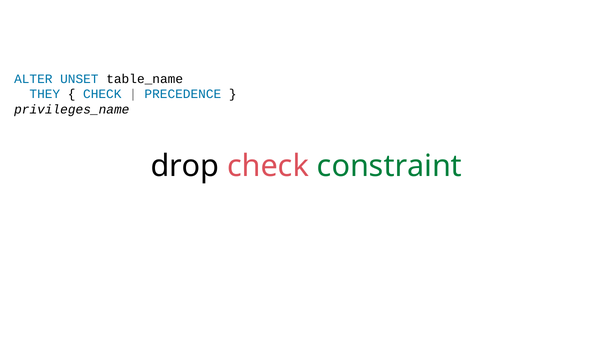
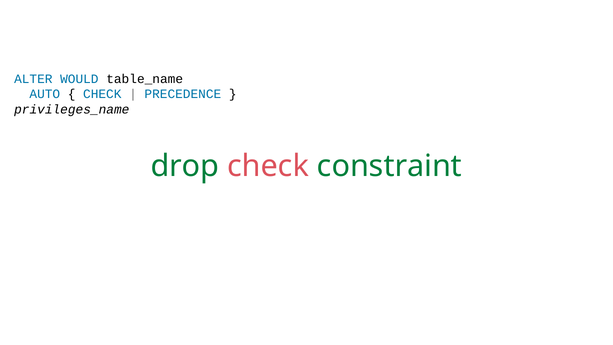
UNSET: UNSET -> WOULD
THEY: THEY -> AUTO
drop colour: black -> green
